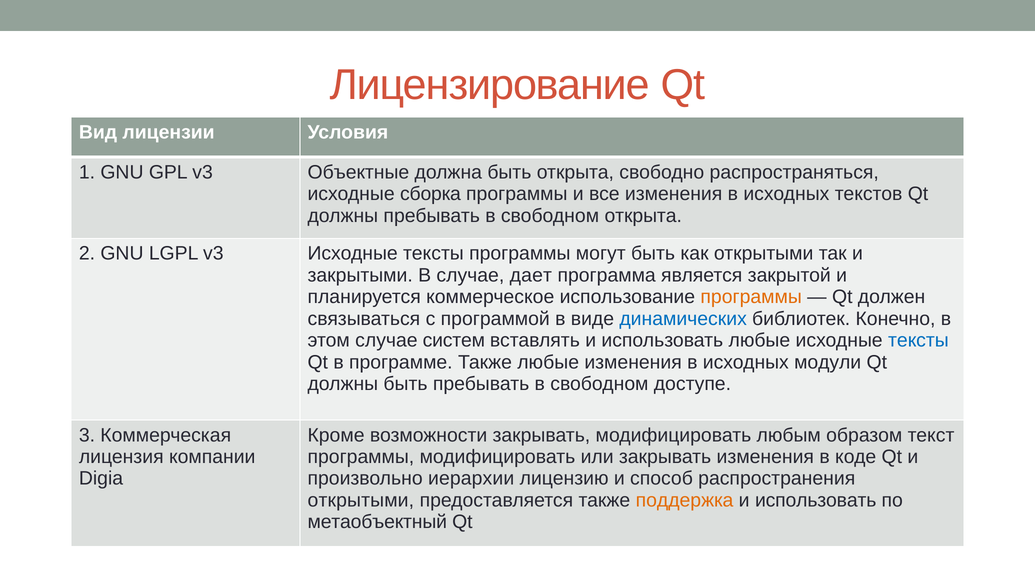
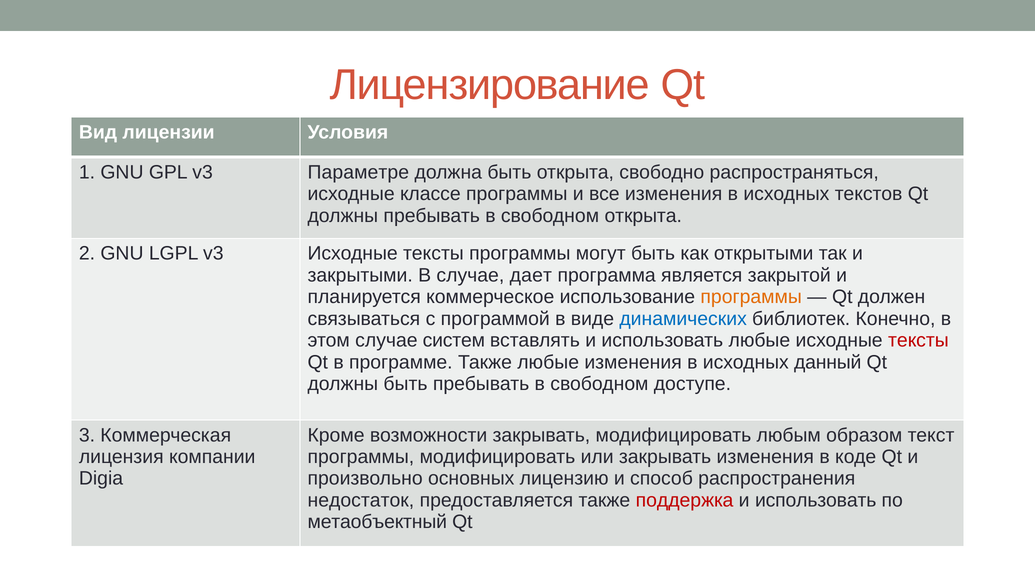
Объектные: Объектные -> Параметре
сборка: сборка -> классе
тексты at (918, 341) colour: blue -> red
модули: модули -> данный
иерархии: иерархии -> основных
открытыми at (361, 500): открытыми -> недостаток
поддержка colour: orange -> red
